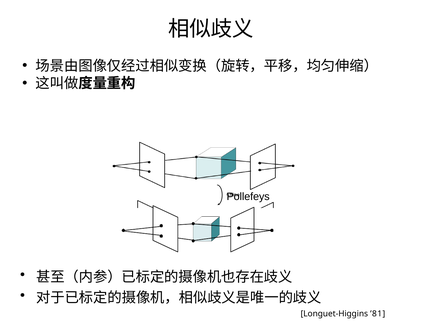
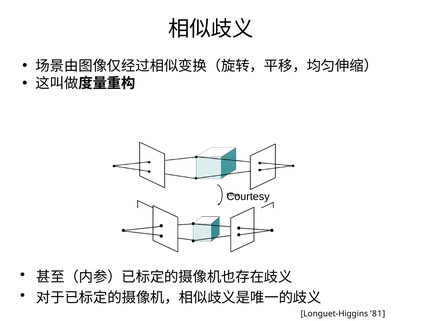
Pollefeys: Pollefeys -> Courtesy
